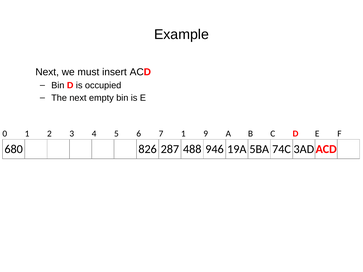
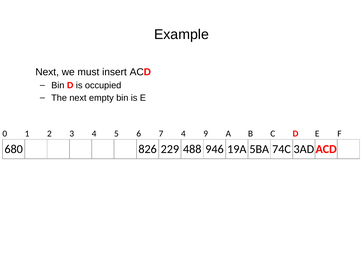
7 1: 1 -> 4
287: 287 -> 229
